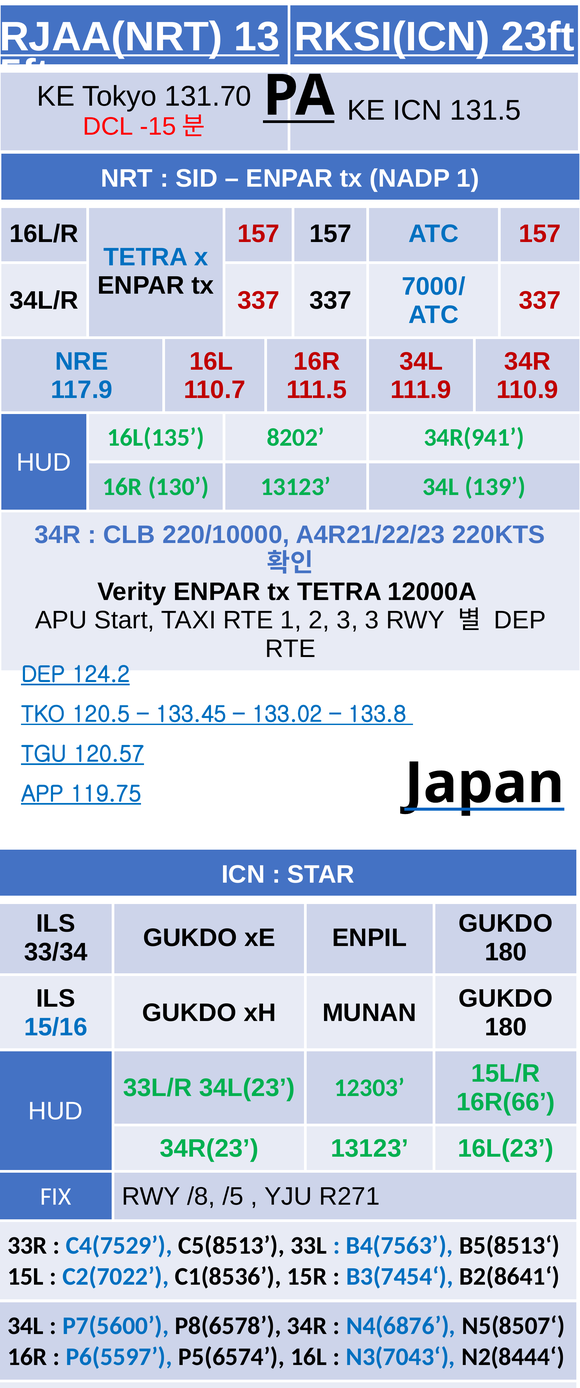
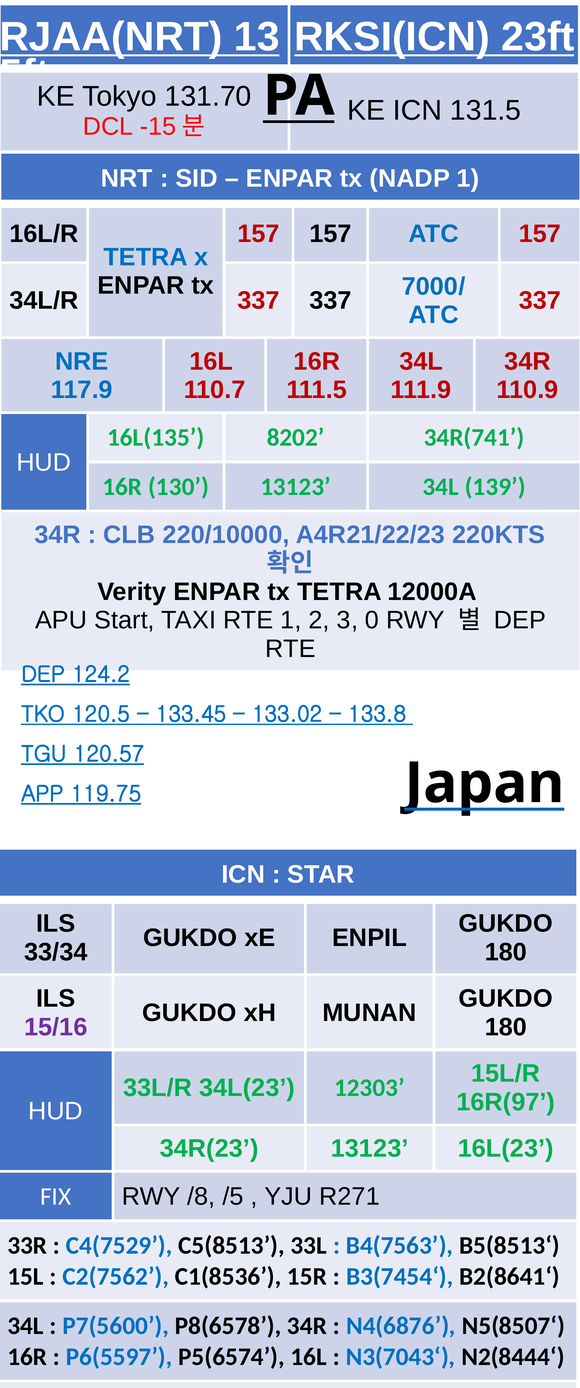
34R(941: 34R(941 -> 34R(741
3 3: 3 -> 0
15/16 colour: blue -> purple
16R(66: 16R(66 -> 16R(97
C2(7022: C2(7022 -> C2(7562
